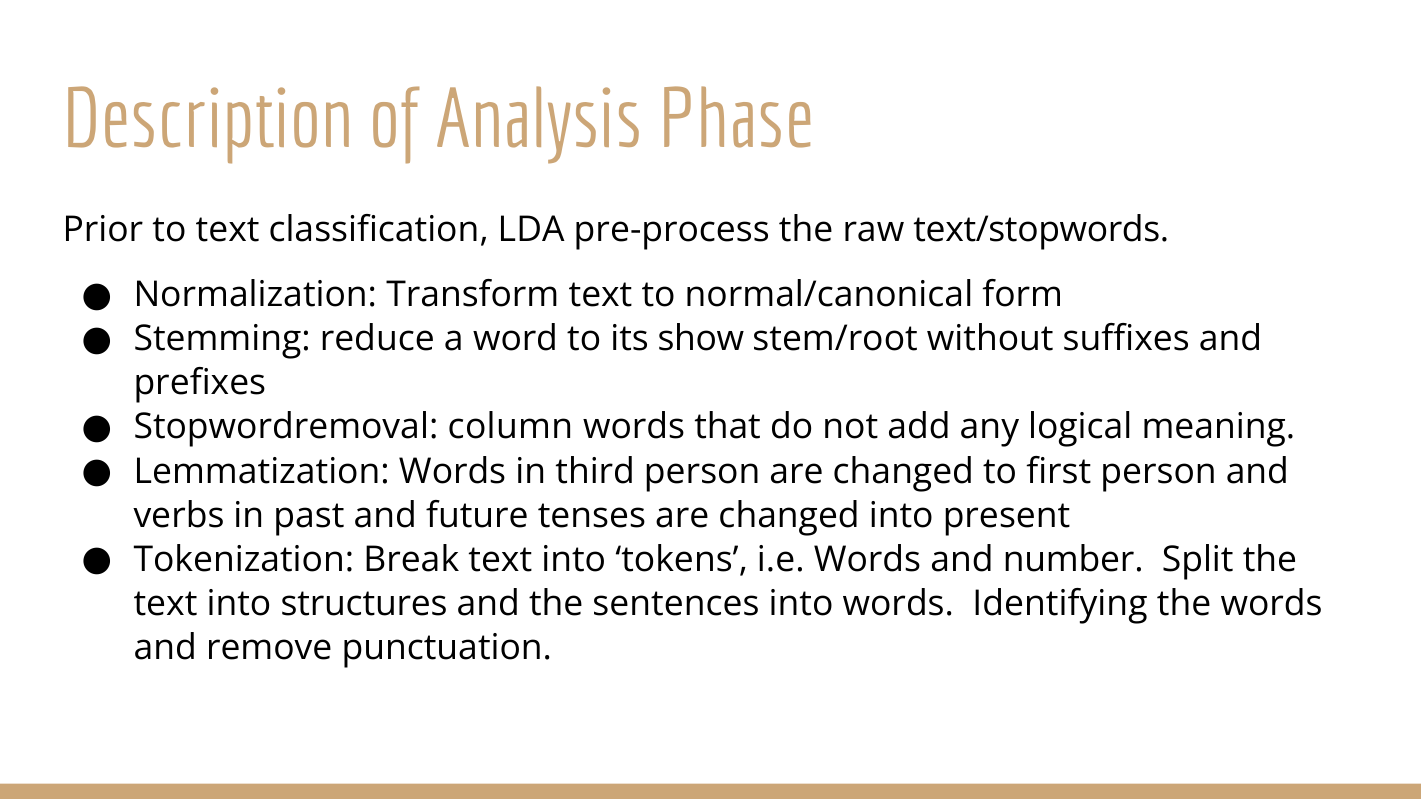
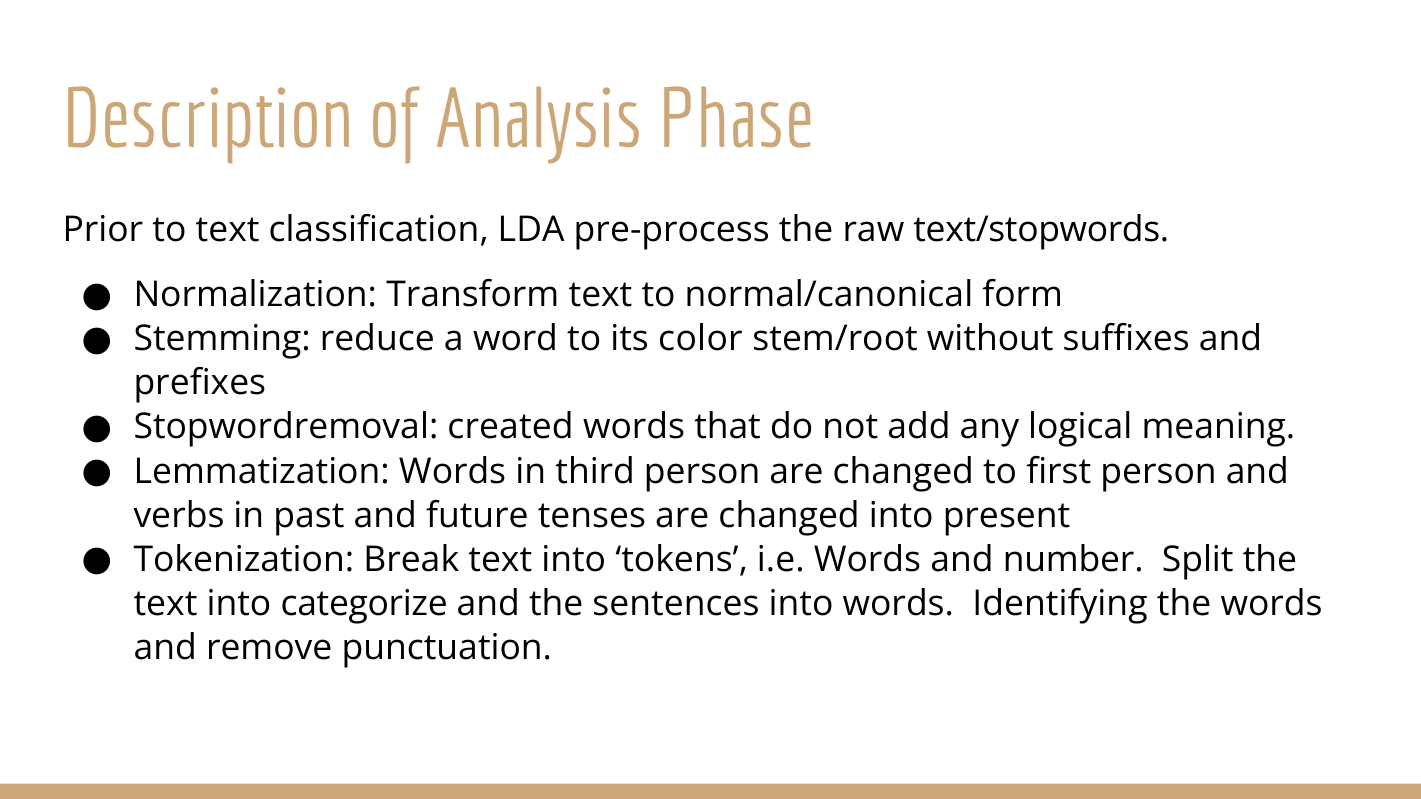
show: show -> color
column: column -> created
structures: structures -> categorize
